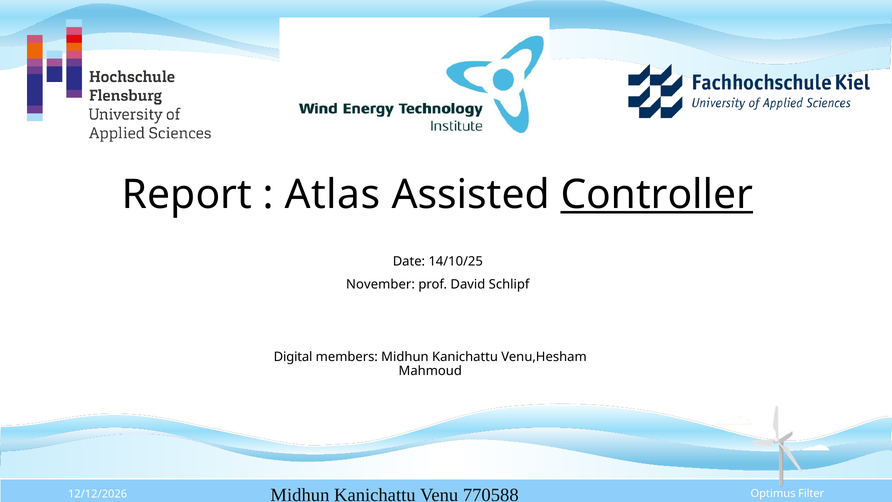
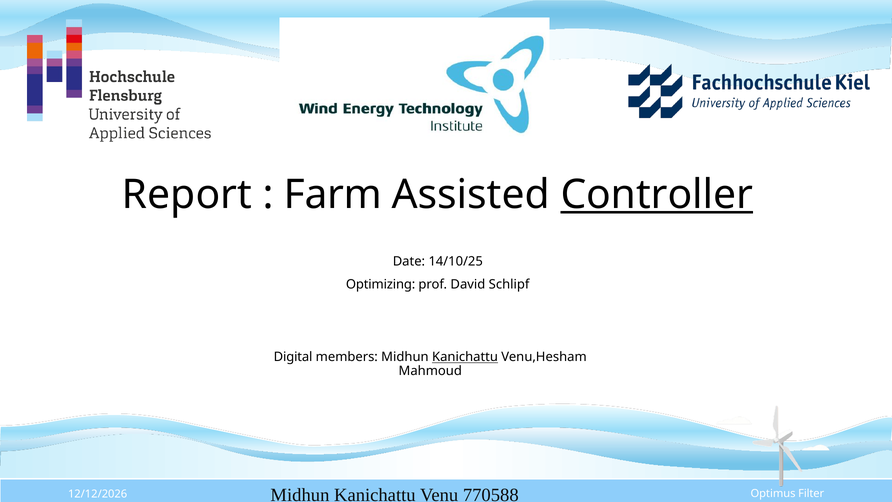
Atlas: Atlas -> Farm
November: November -> Optimizing
Kanichattu at (465, 357) underline: none -> present
